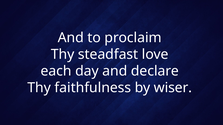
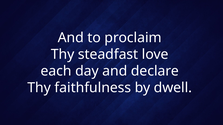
wiser: wiser -> dwell
